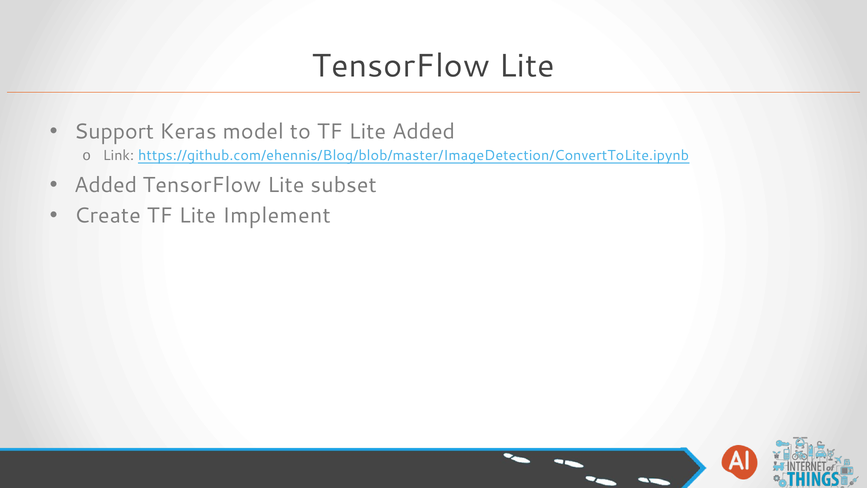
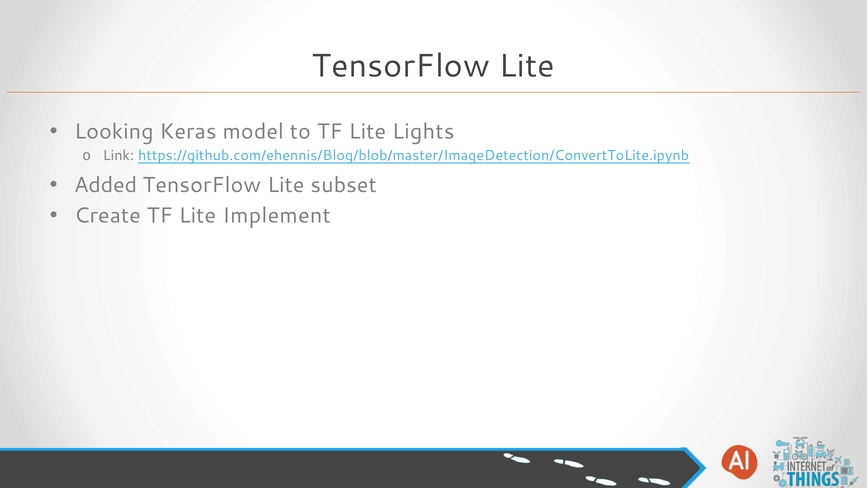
Support: Support -> Looking
Lite Added: Added -> Lights
